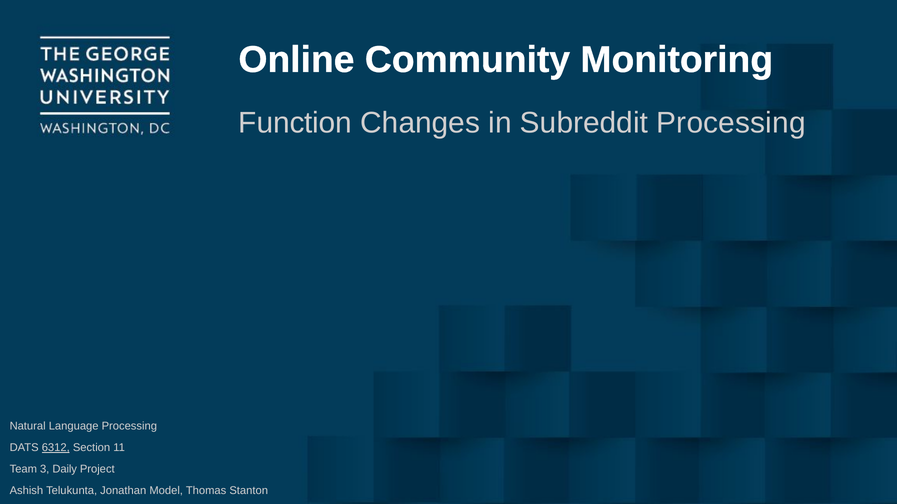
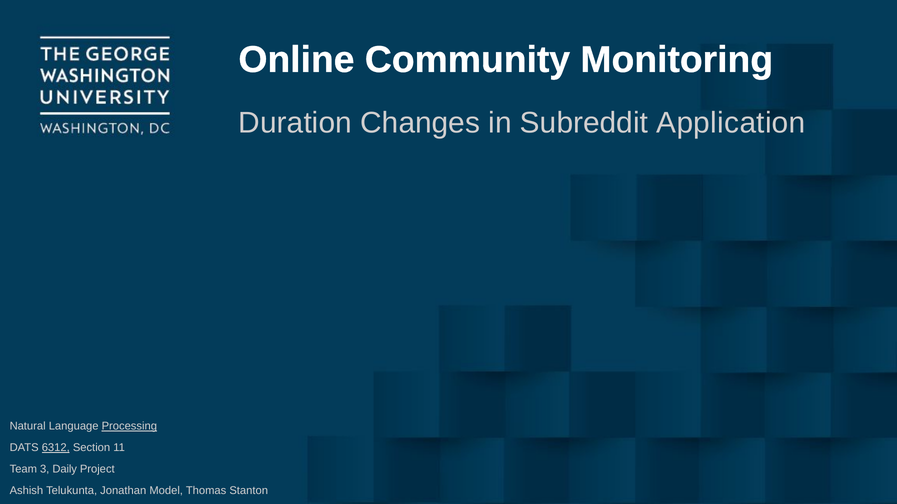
Function: Function -> Duration
Subreddit Processing: Processing -> Application
Processing at (129, 427) underline: none -> present
